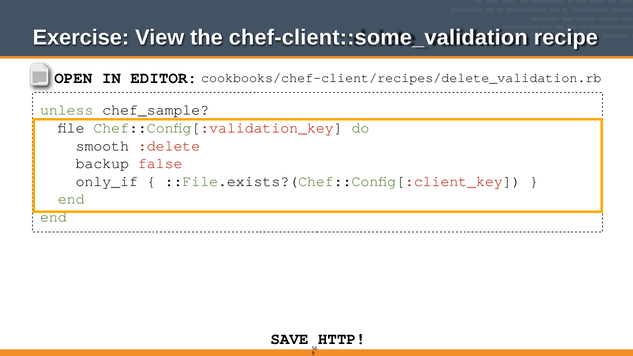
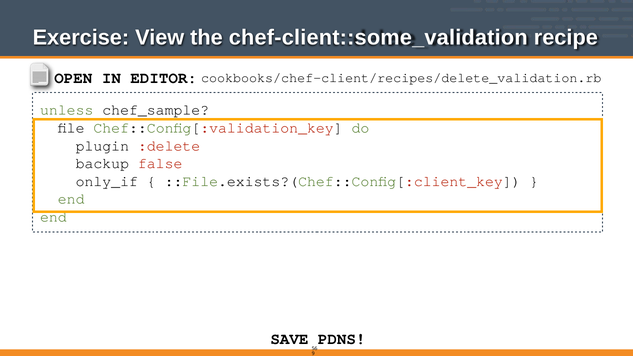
smooth: smooth -> plugin
HTTP: HTTP -> PDNS
